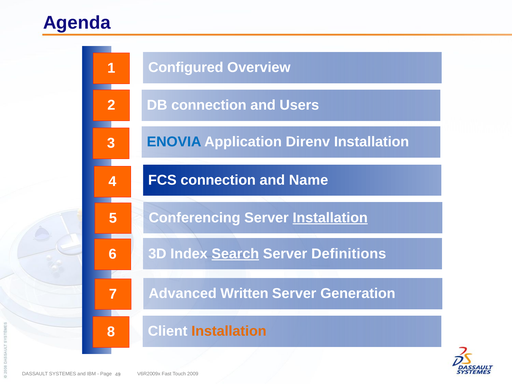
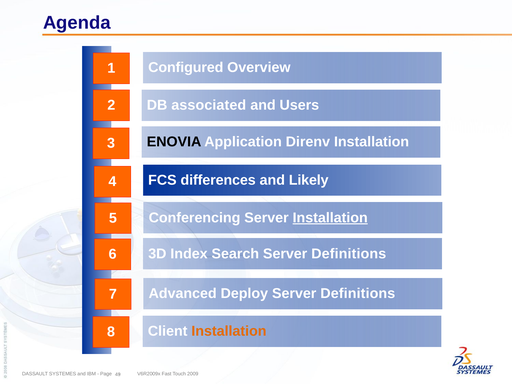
DB connection: connection -> associated
ENOVIA colour: blue -> black
FCS connection: connection -> differences
Name: Name -> Likely
Search underline: present -> none
Written: Written -> Deploy
Generation at (358, 294): Generation -> Definitions
